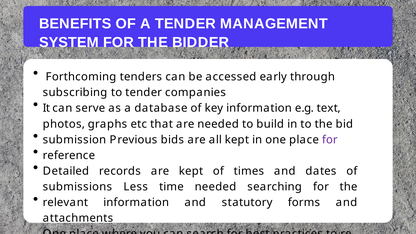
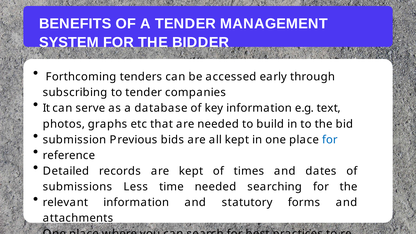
for at (330, 140) colour: purple -> blue
